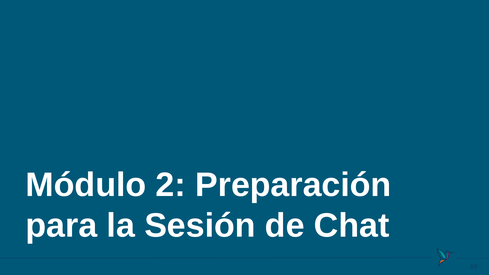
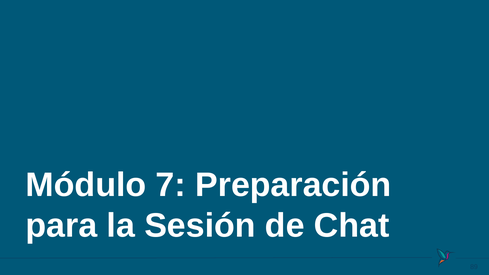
2: 2 -> 7
